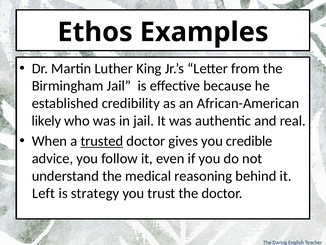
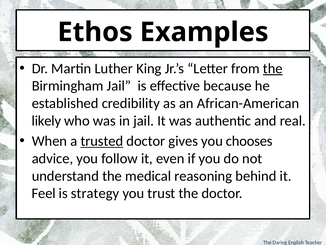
the at (273, 68) underline: none -> present
credible: credible -> chooses
Left: Left -> Feel
